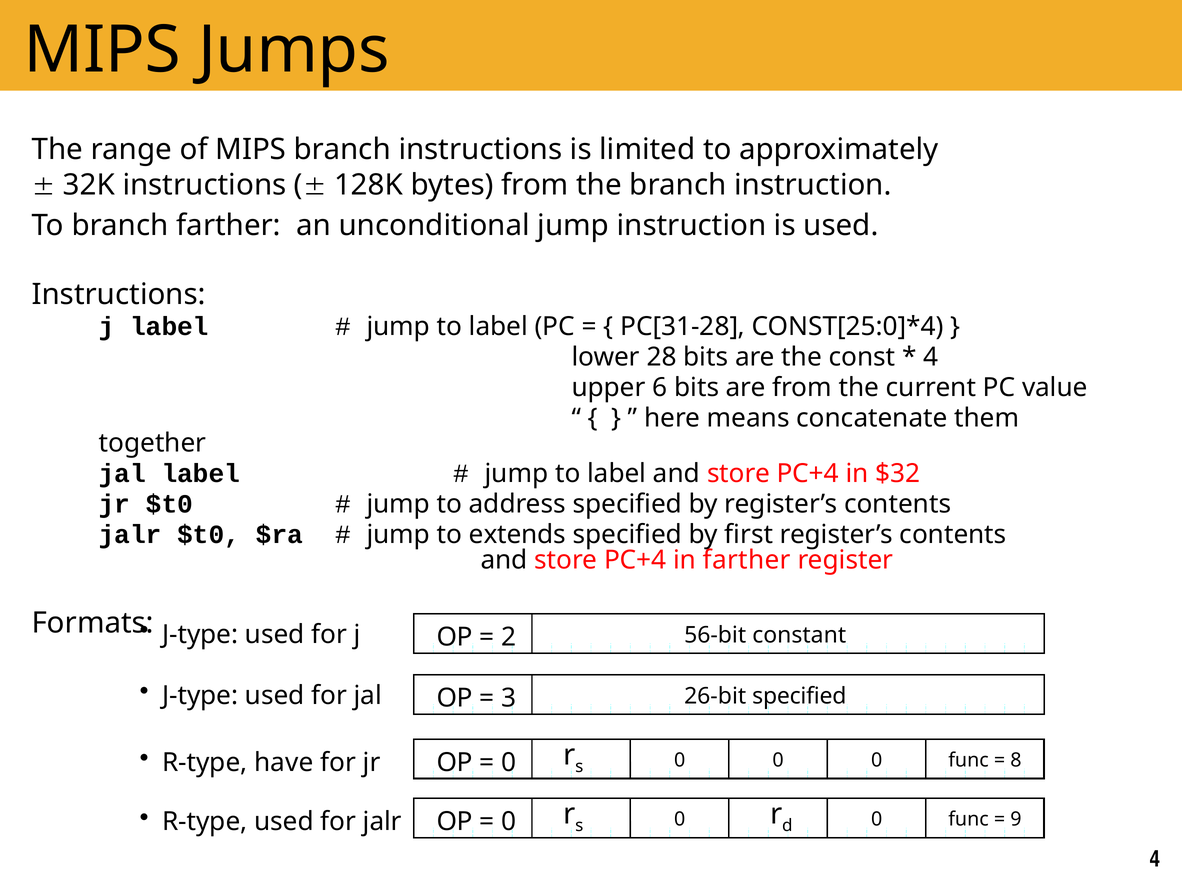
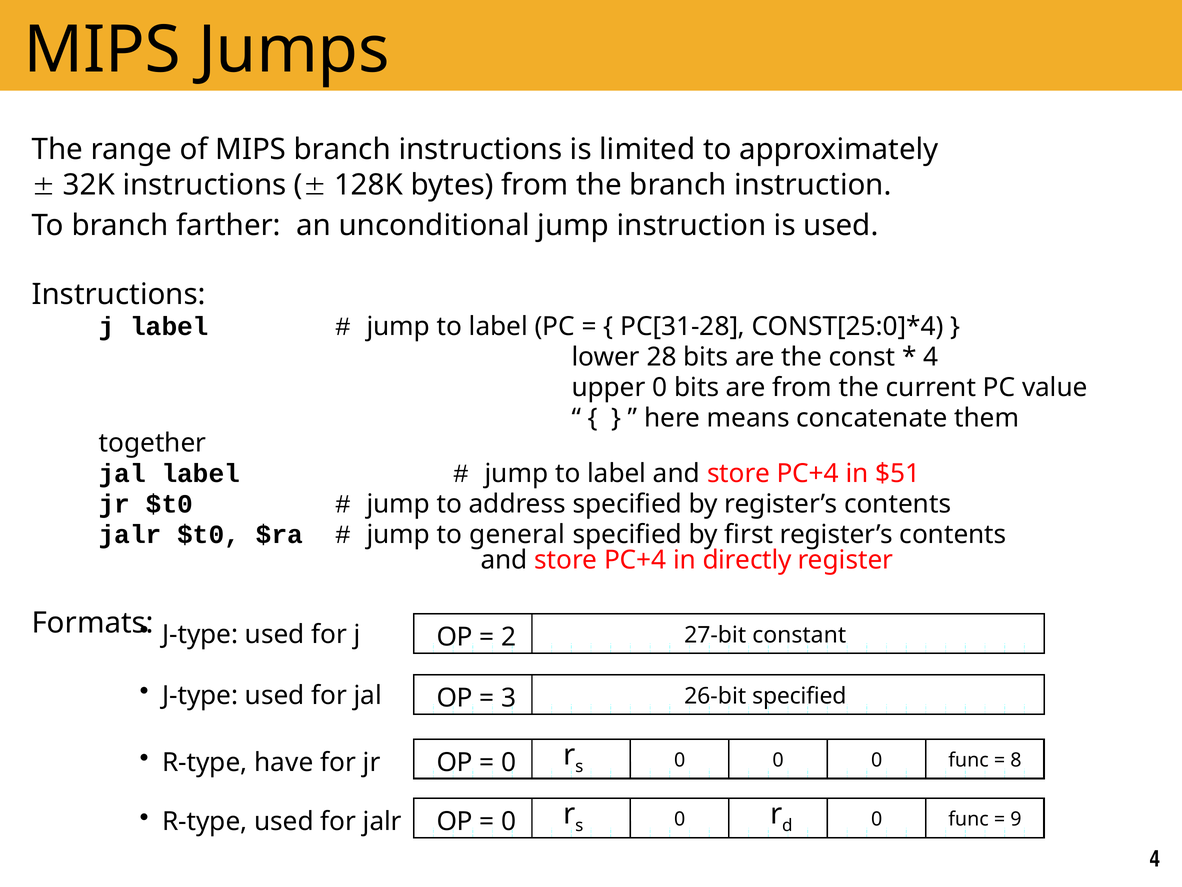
upper 6: 6 -> 0
$32: $32 -> $51
extends: extends -> general
in farther: farther -> directly
56-bit: 56-bit -> 27-bit
